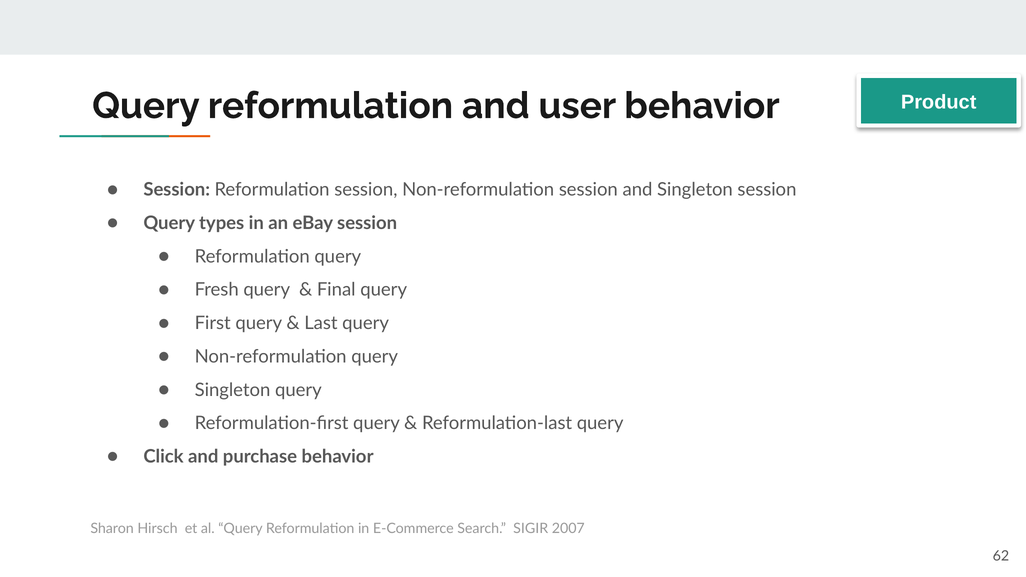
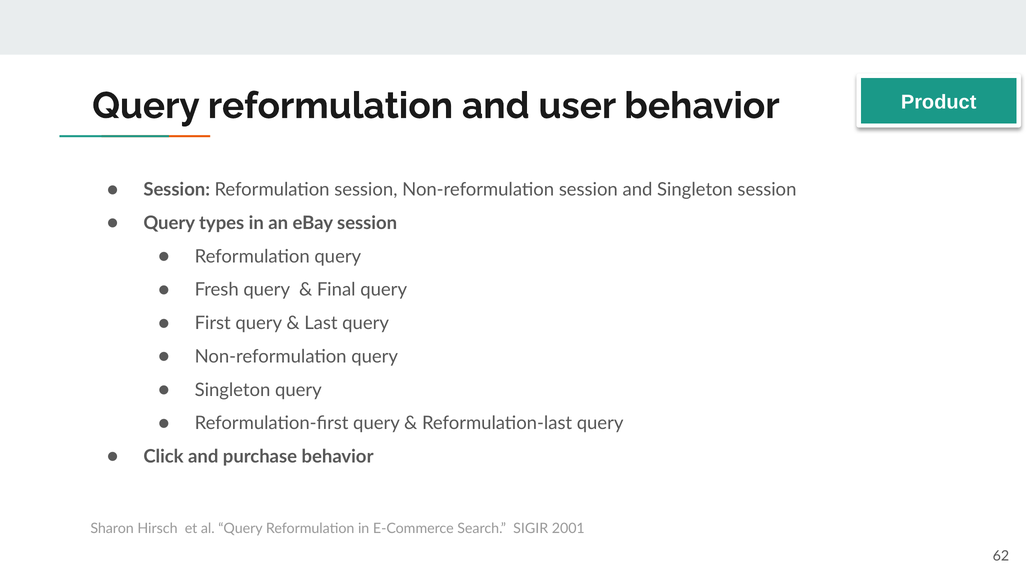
2007: 2007 -> 2001
